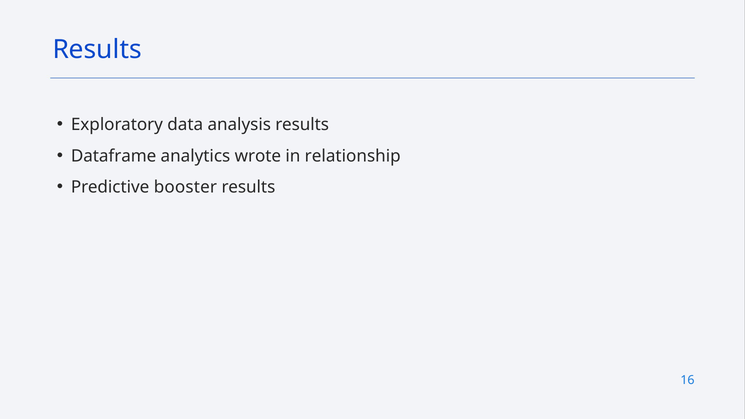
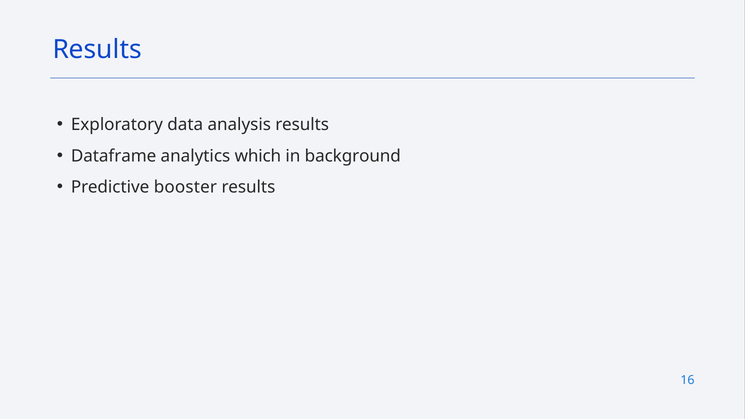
wrote: wrote -> which
relationship: relationship -> background
